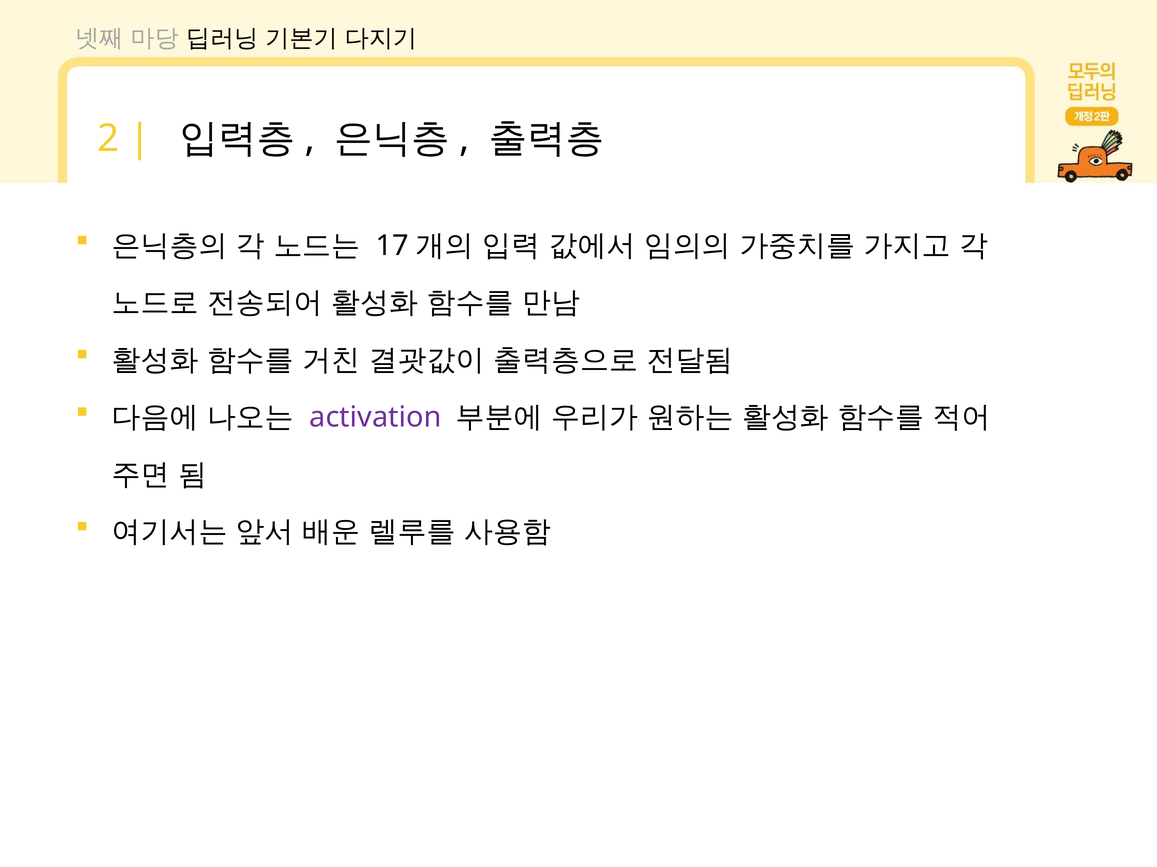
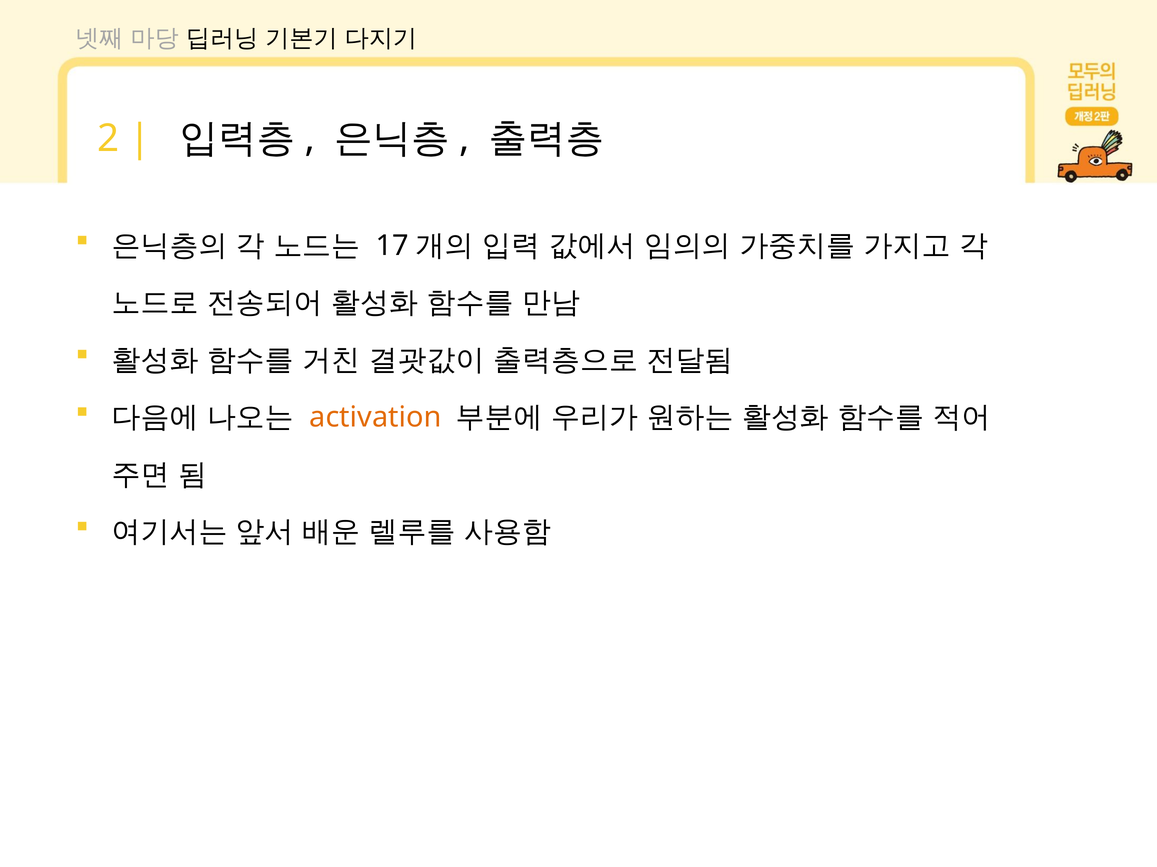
activation colour: purple -> orange
